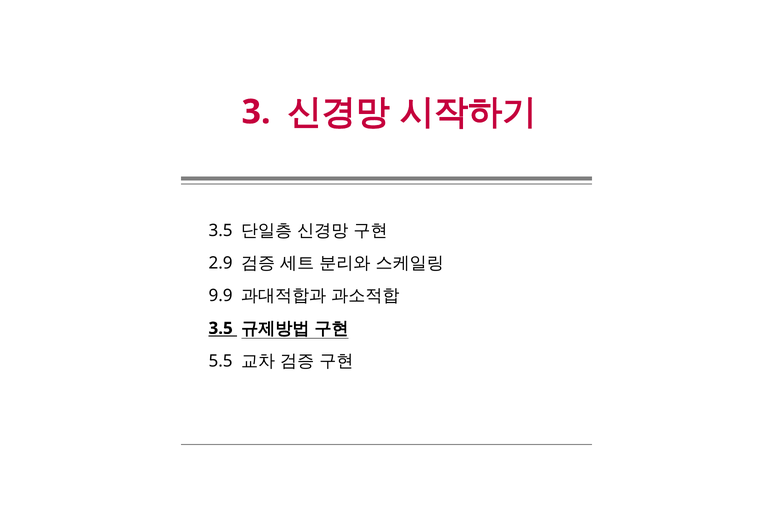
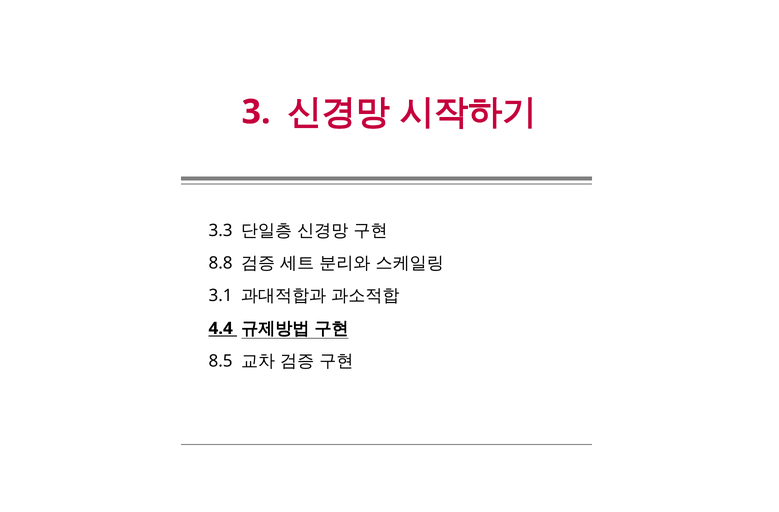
3.5 at (221, 230): 3.5 -> 3.3
2.9: 2.9 -> 8.8
9.9: 9.9 -> 3.1
3.5 at (221, 328): 3.5 -> 4.4
5.5: 5.5 -> 8.5
